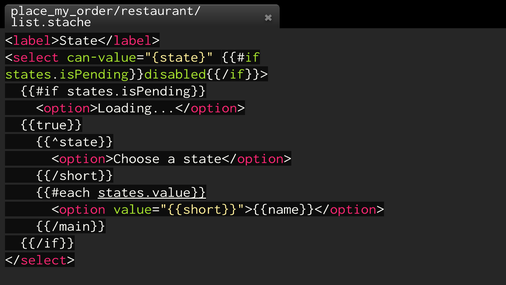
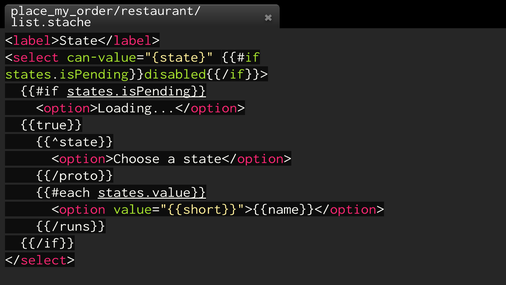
states.isPending underline: none -> present
/short: /short -> /proto
/main: /main -> /runs
